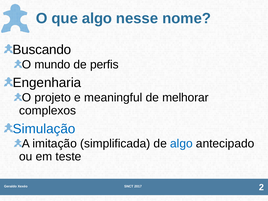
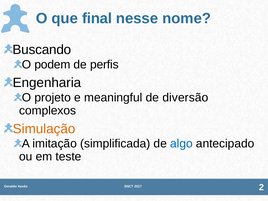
que algo: algo -> final
mundo: mundo -> podem
melhorar: melhorar -> diversão
Simulação colour: blue -> orange
